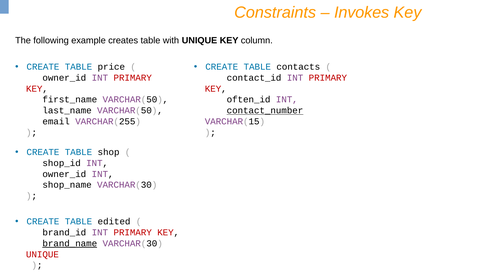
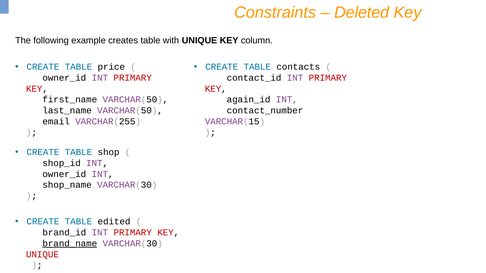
Invokes: Invokes -> Deleted
often_id: often_id -> again_id
contact_number underline: present -> none
